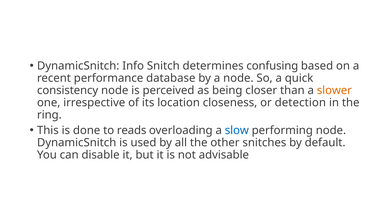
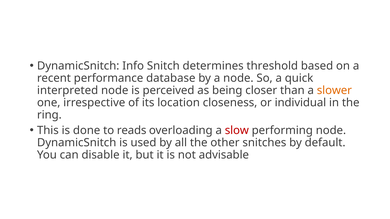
confusing: confusing -> threshold
consistency: consistency -> interpreted
detection: detection -> individual
slow colour: blue -> red
